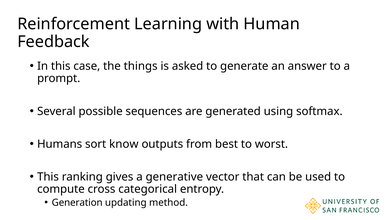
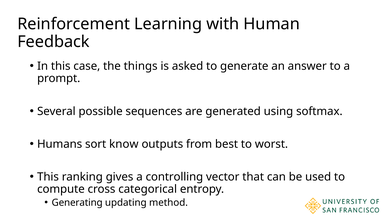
generative: generative -> controlling
Generation: Generation -> Generating
